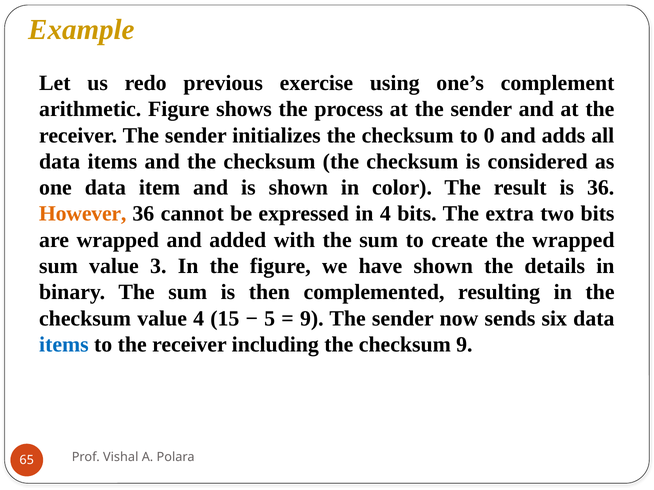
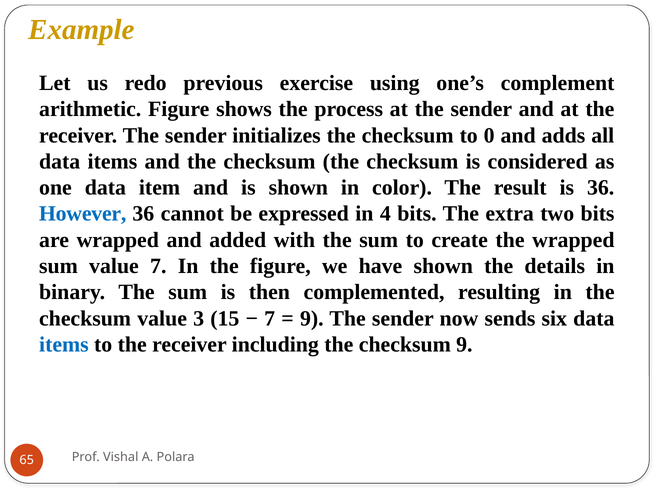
However colour: orange -> blue
value 3: 3 -> 7
value 4: 4 -> 3
5 at (270, 319): 5 -> 7
